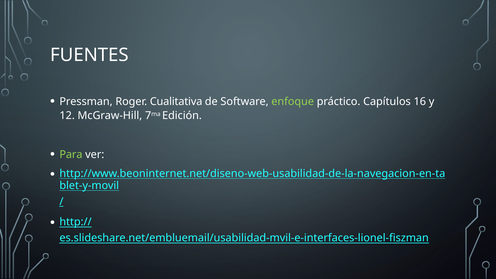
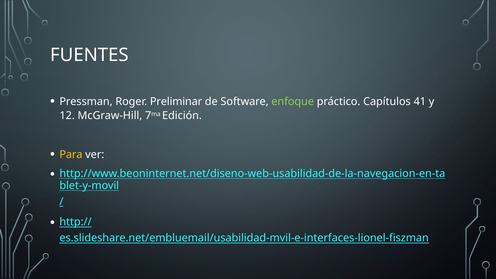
Cualitativa: Cualitativa -> Preliminar
16: 16 -> 41
Para colour: light green -> yellow
